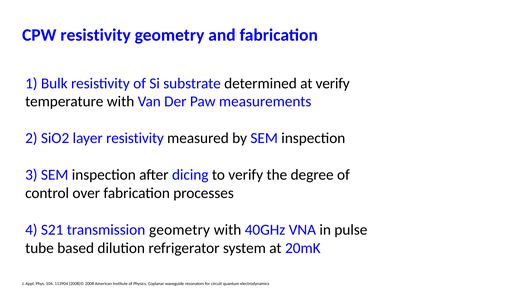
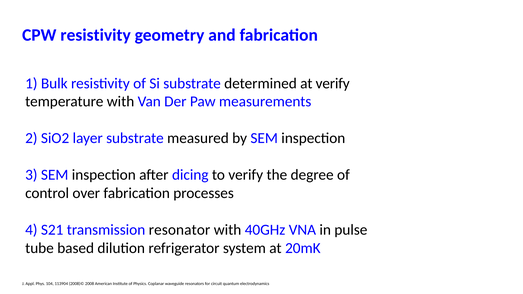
layer resistivity: resistivity -> substrate
transmission geometry: geometry -> resonator
